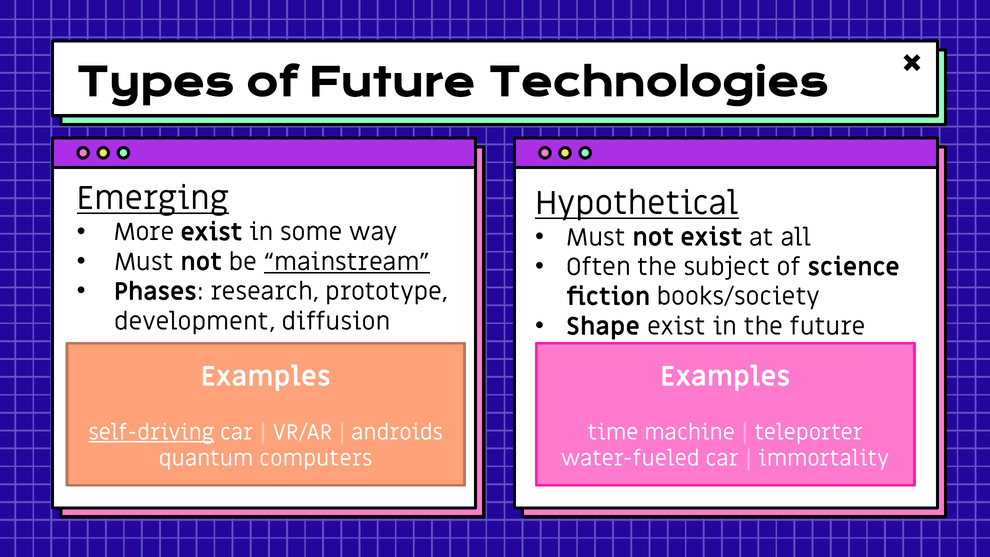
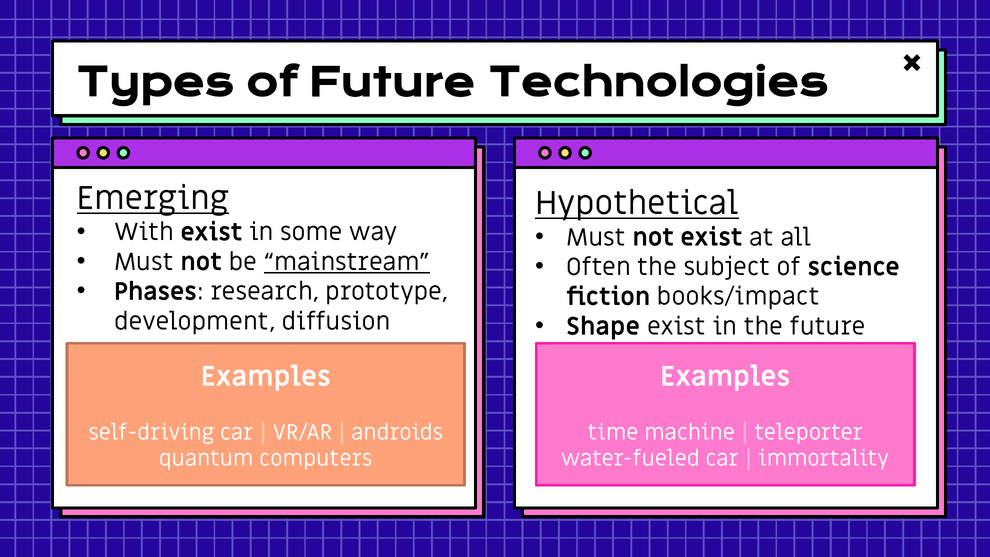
More: More -> With
books/society: books/society -> books/impact
self-driving underline: present -> none
